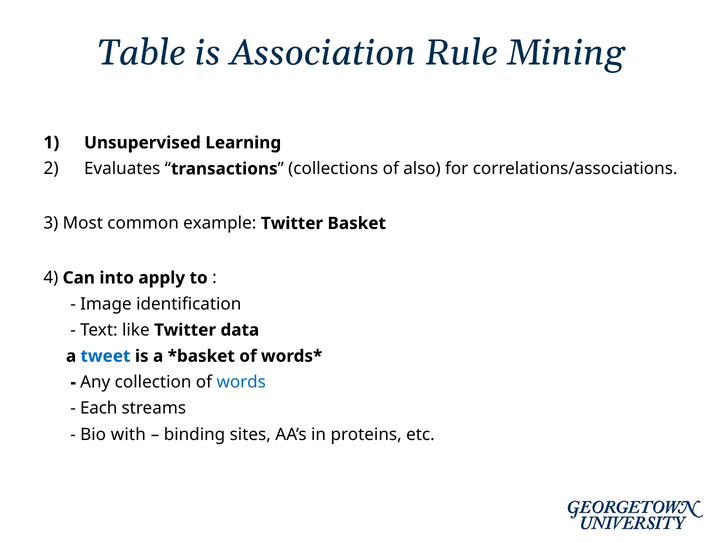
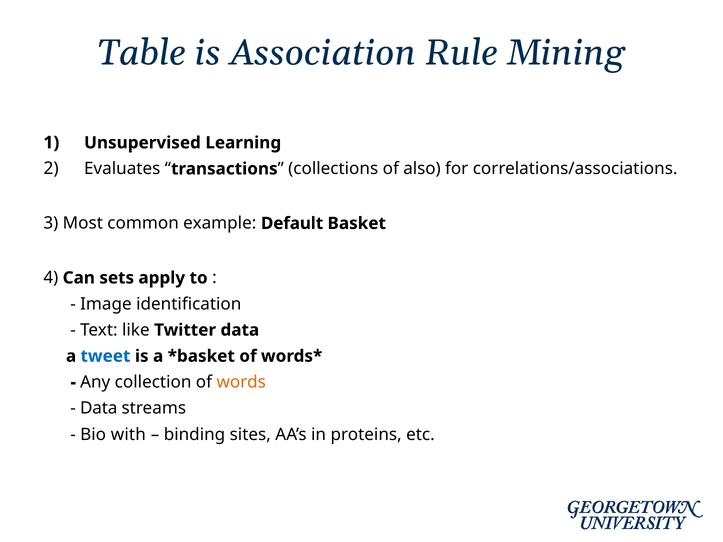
example Twitter: Twitter -> Default
into: into -> sets
words colour: blue -> orange
Each at (99, 408): Each -> Data
